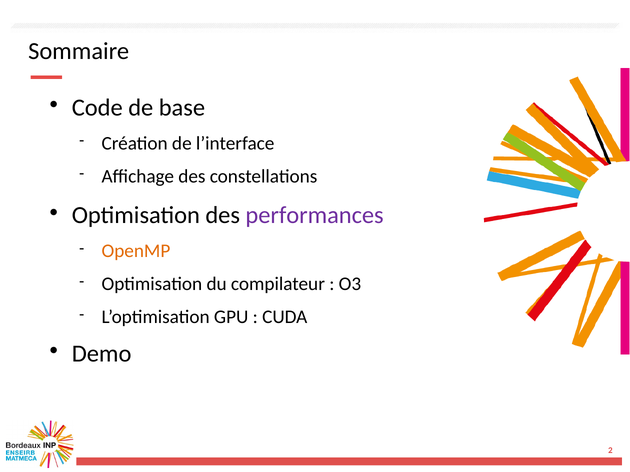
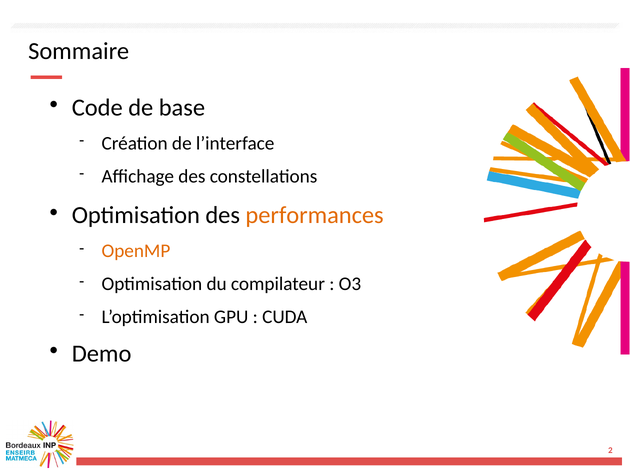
performances colour: purple -> orange
